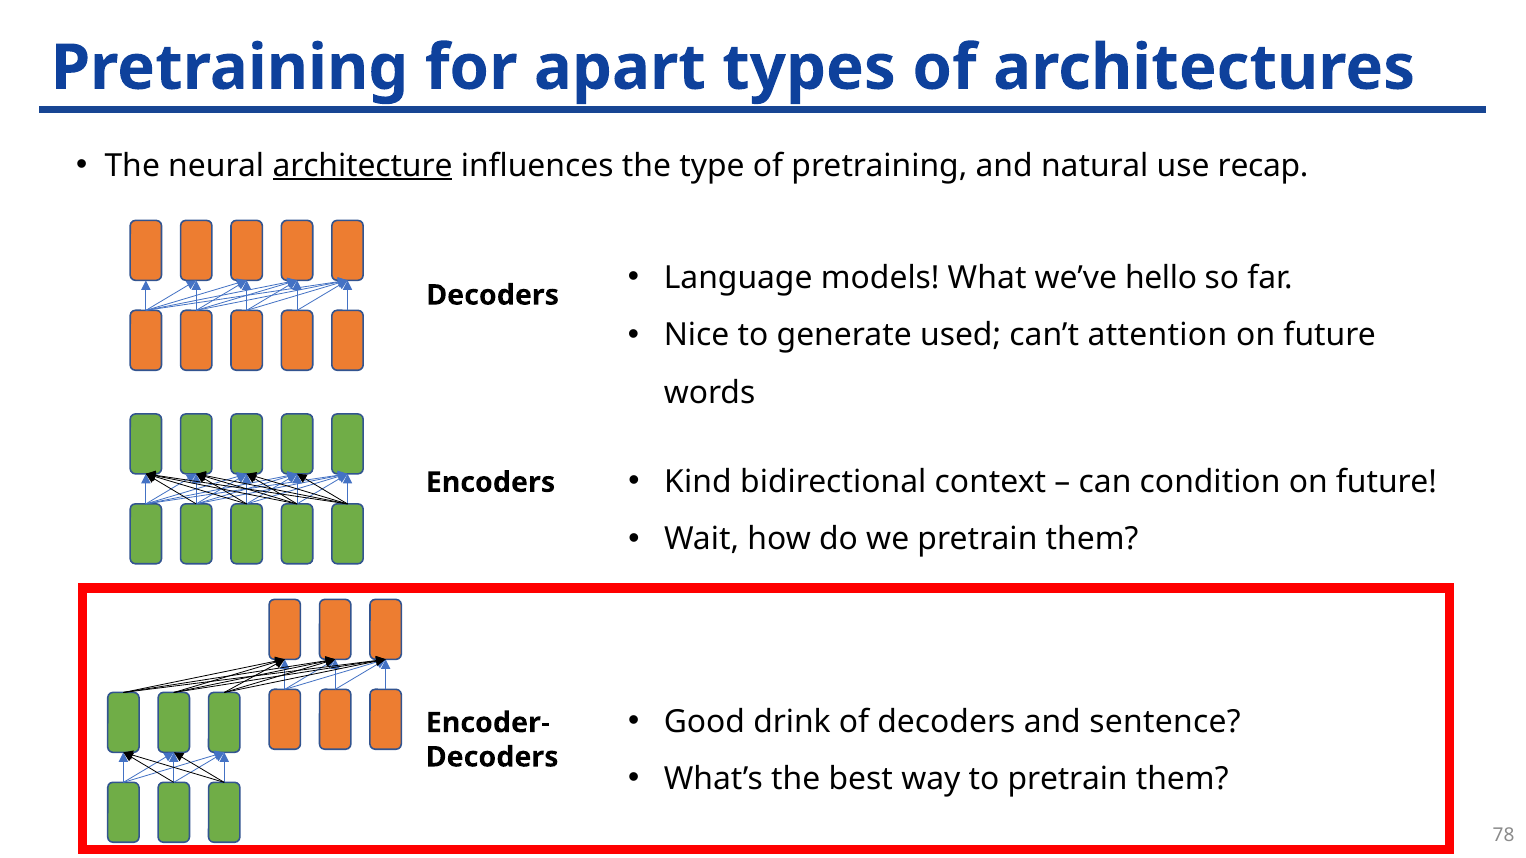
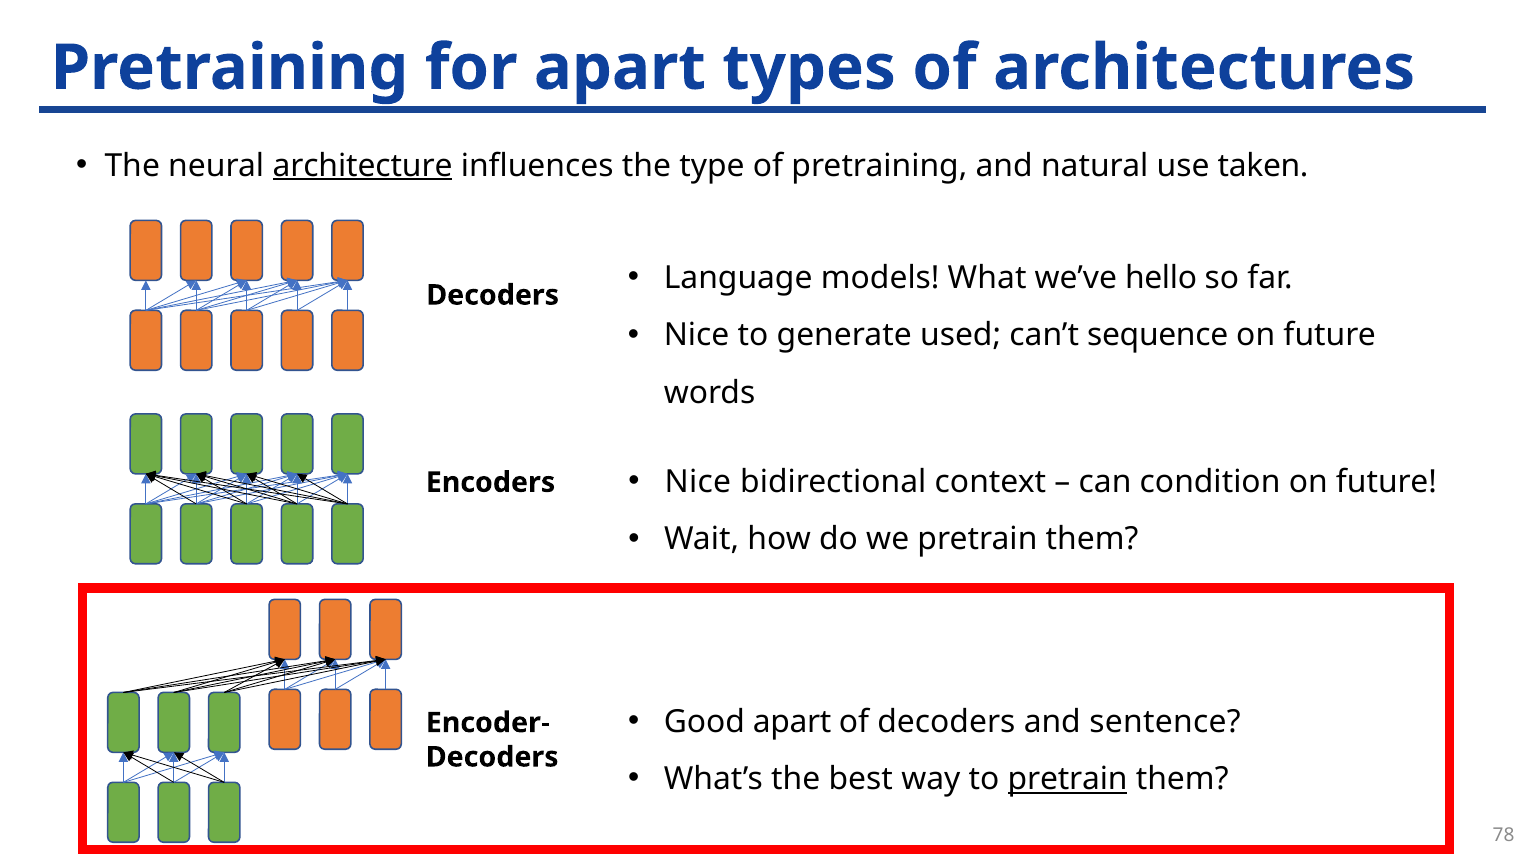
recap: recap -> taken
attention: attention -> sequence
Kind at (698, 482): Kind -> Nice
Good drink: drink -> apart
pretrain at (1068, 779) underline: none -> present
